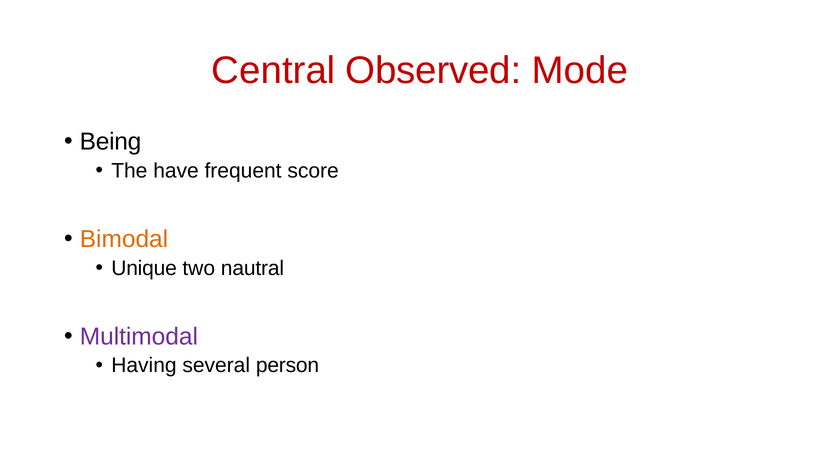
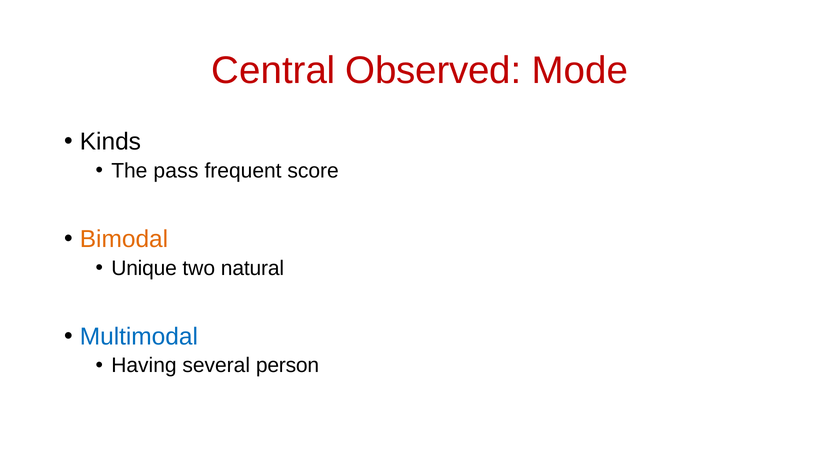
Being: Being -> Kinds
have: have -> pass
nautral: nautral -> natural
Multimodal colour: purple -> blue
